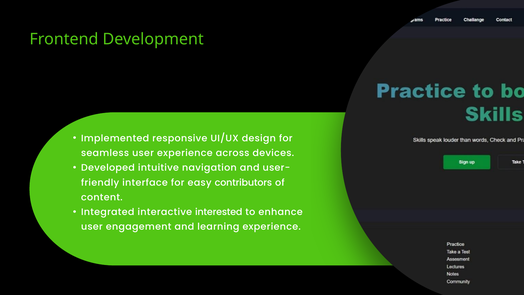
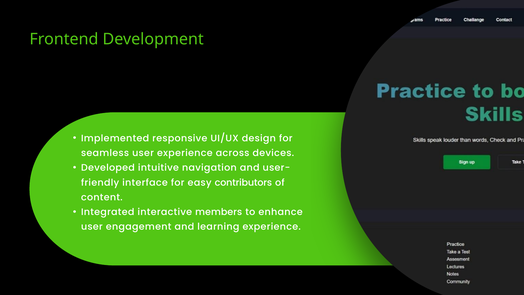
interested: interested -> members
